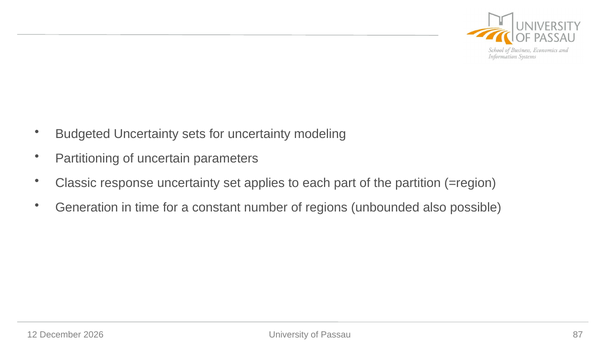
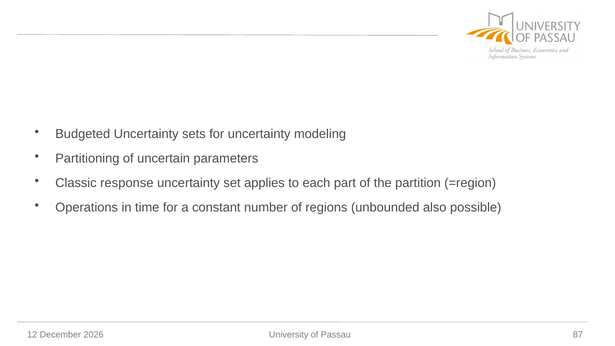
Generation: Generation -> Operations
